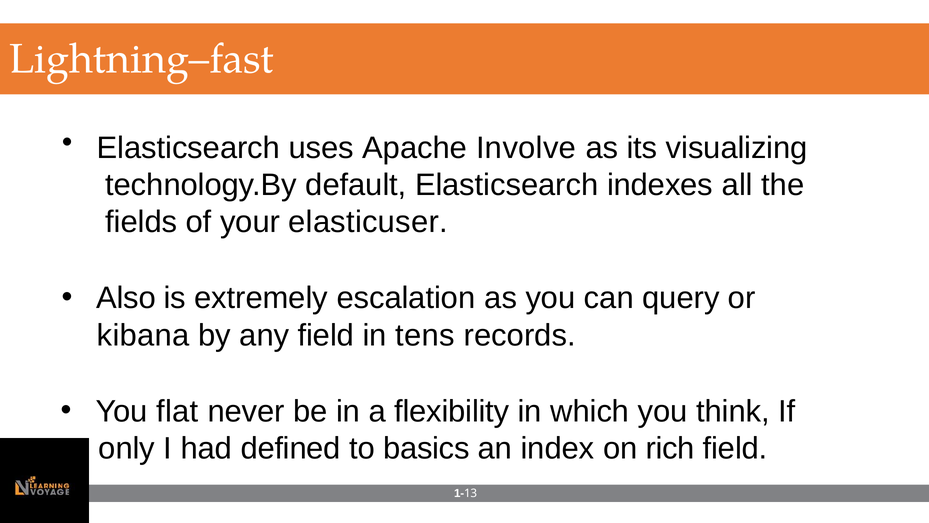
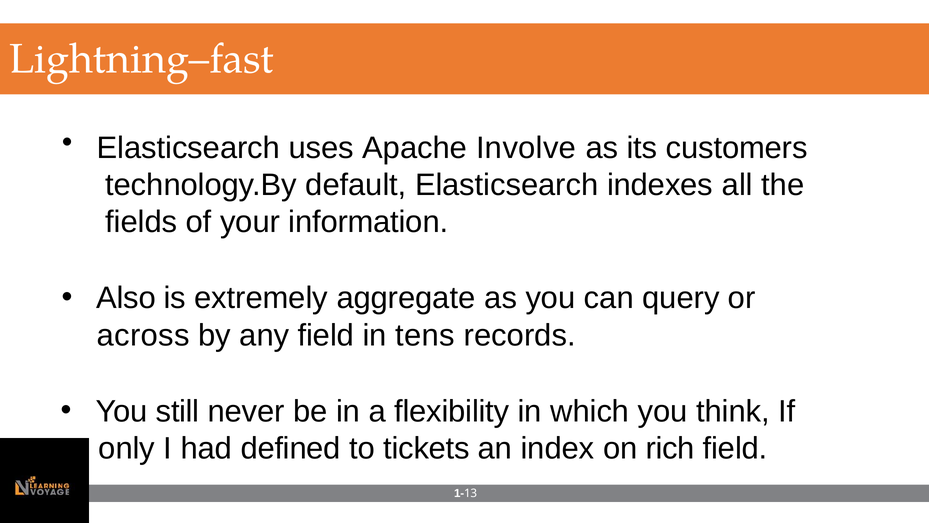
visualizing: visualizing -> customers
elasticuser: elasticuser -> information
escalation: escalation -> aggregate
kibana: kibana -> across
flat: flat -> still
basics: basics -> tickets
